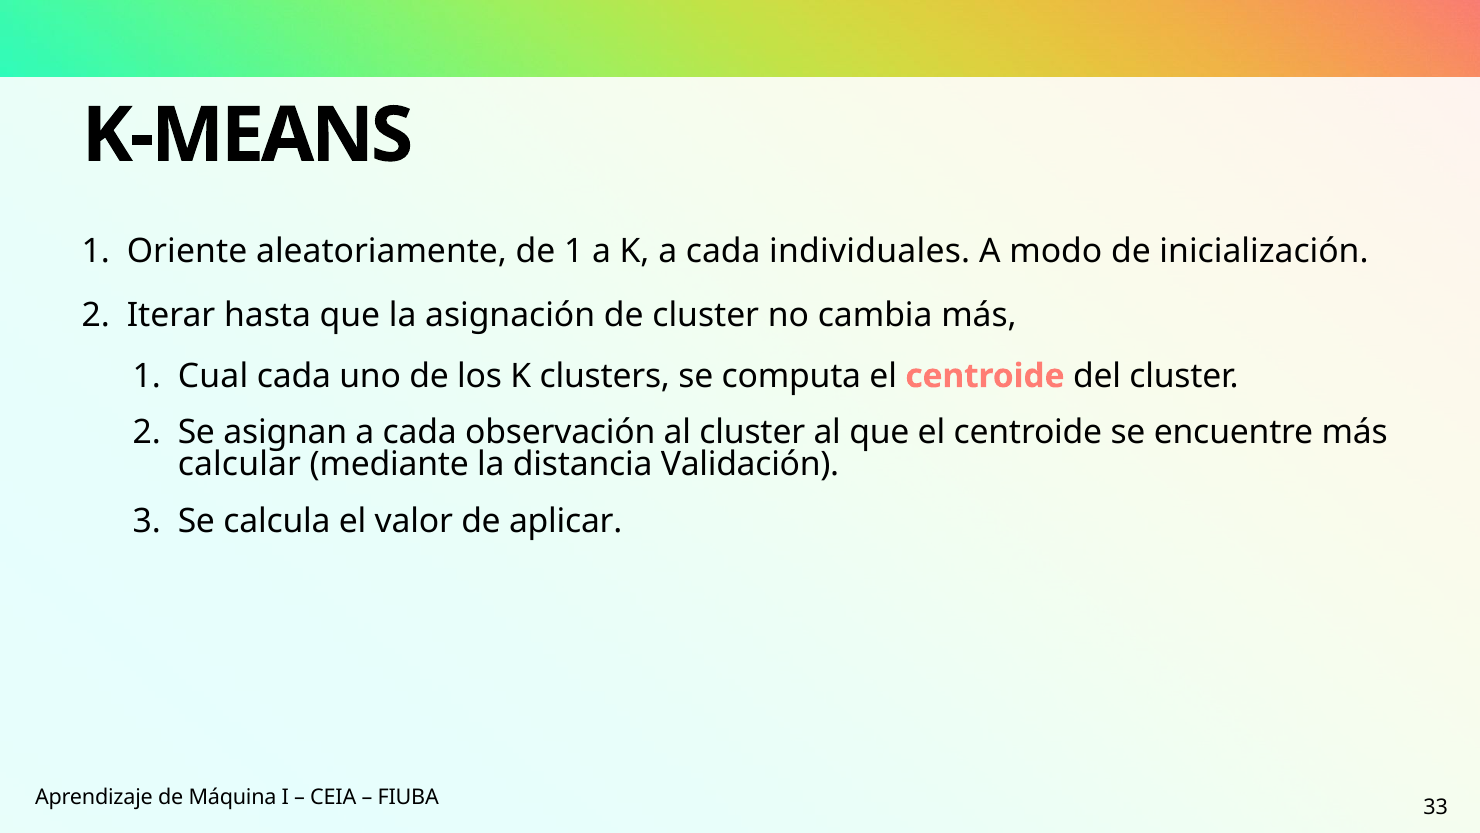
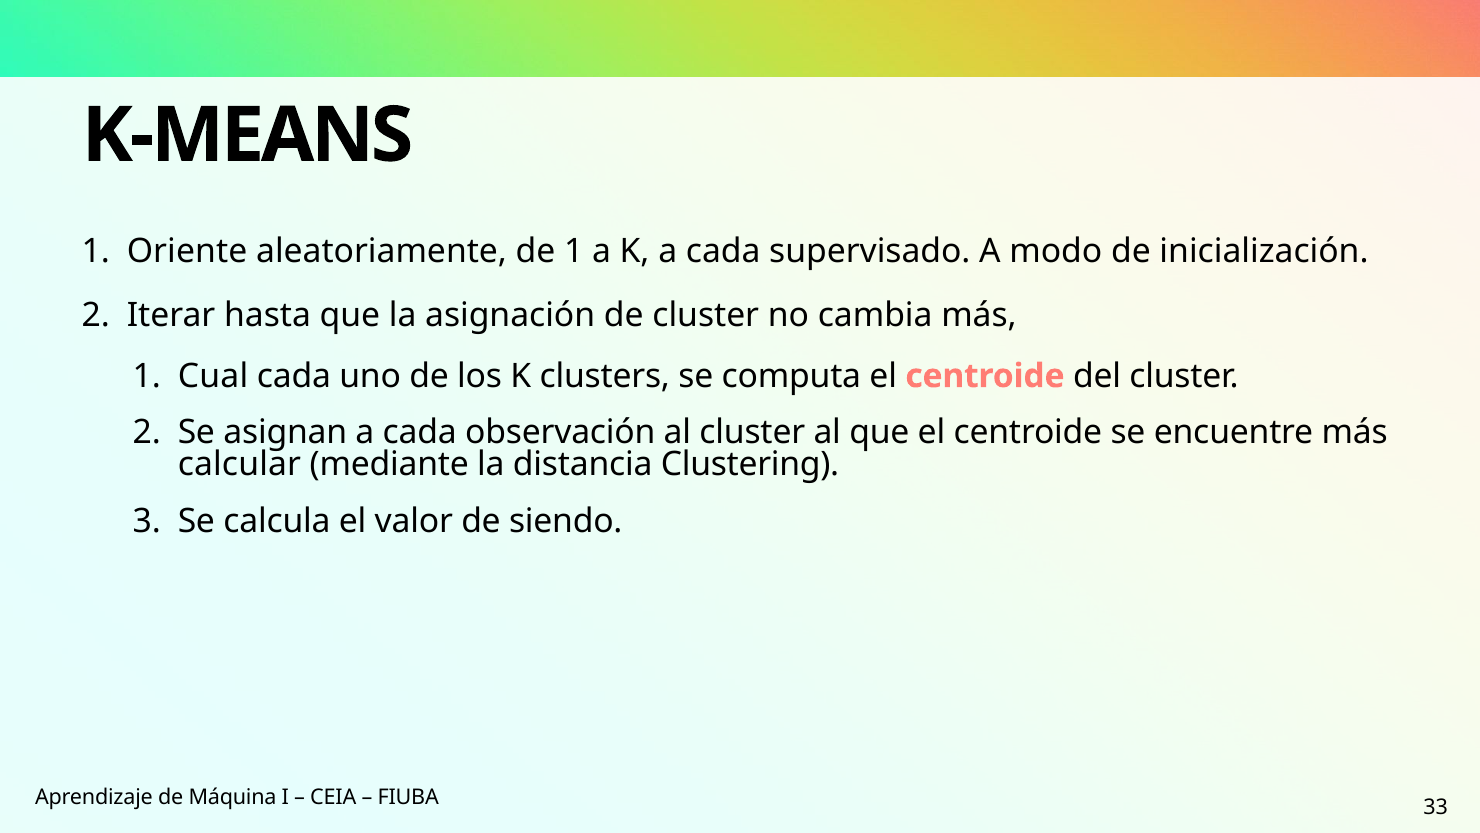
individuales: individuales -> supervisado
Validación: Validación -> Clustering
aplicar: aplicar -> siendo
